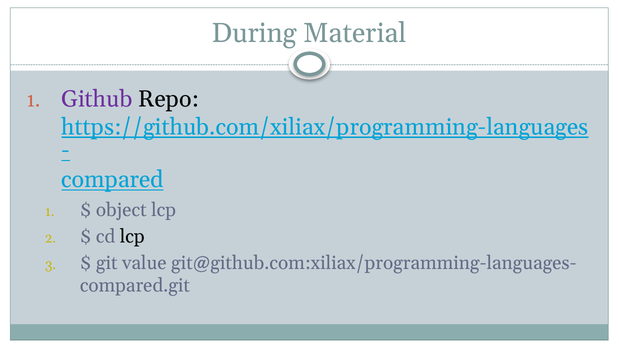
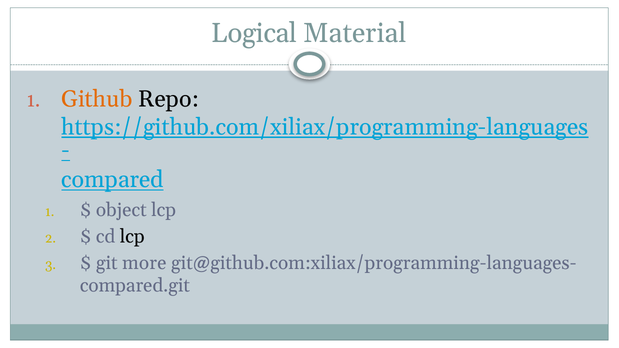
During: During -> Logical
Github colour: purple -> orange
value: value -> more
